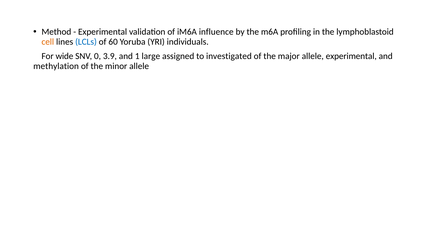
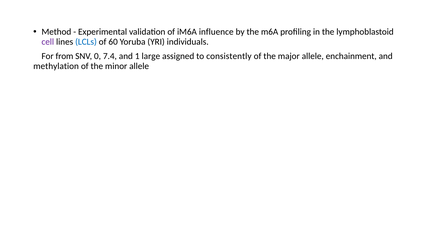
cell colour: orange -> purple
wide: wide -> from
3.9: 3.9 -> 7.4
investigated: investigated -> consistently
allele experimental: experimental -> enchainment
